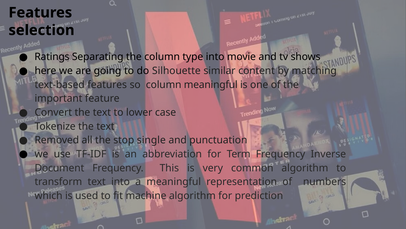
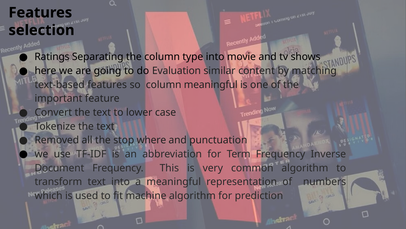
Silhouette: Silhouette -> Evaluation
single: single -> where
